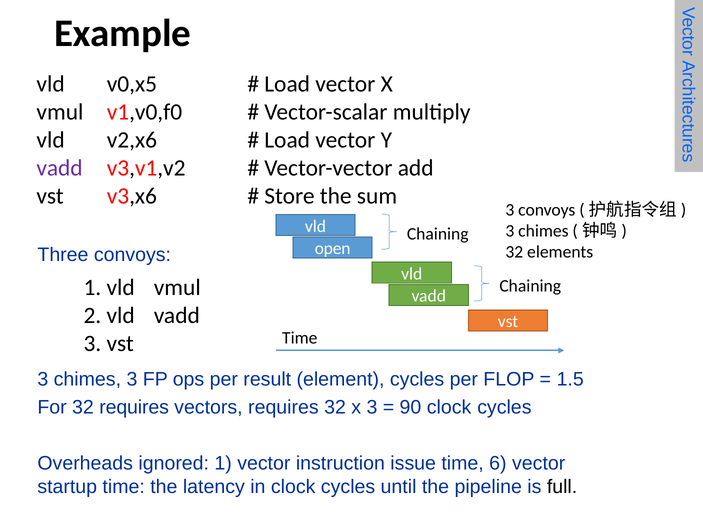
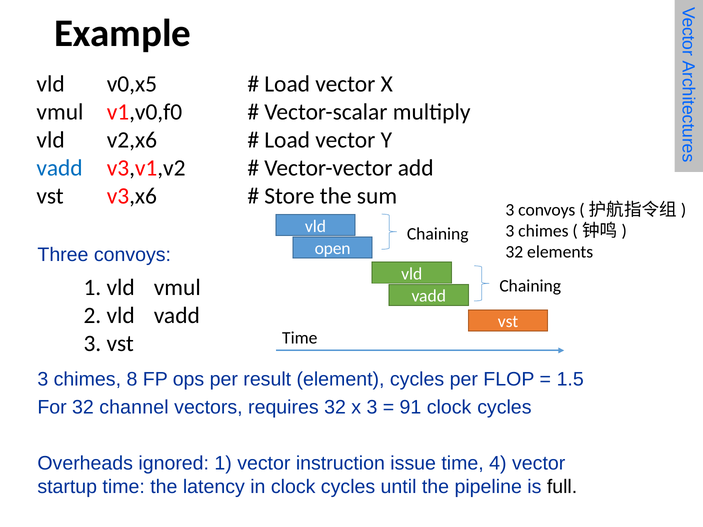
vadd at (60, 168) colour: purple -> blue
chimes 3: 3 -> 8
32 requires: requires -> channel
90: 90 -> 91
6: 6 -> 4
